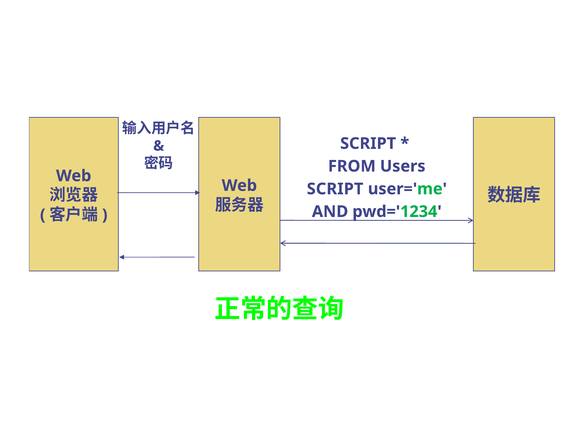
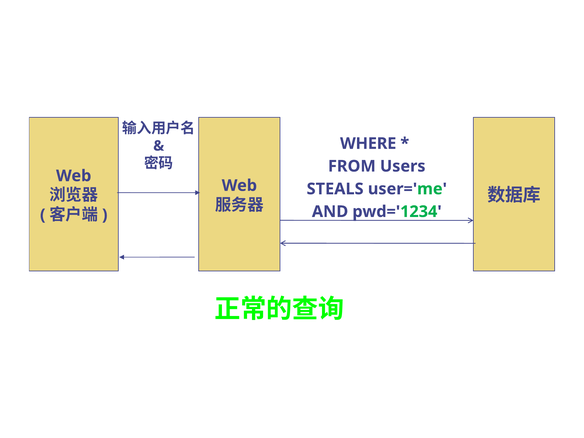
SCRIPT at (368, 143): SCRIPT -> WHERE
SCRIPT at (335, 189): SCRIPT -> STEALS
